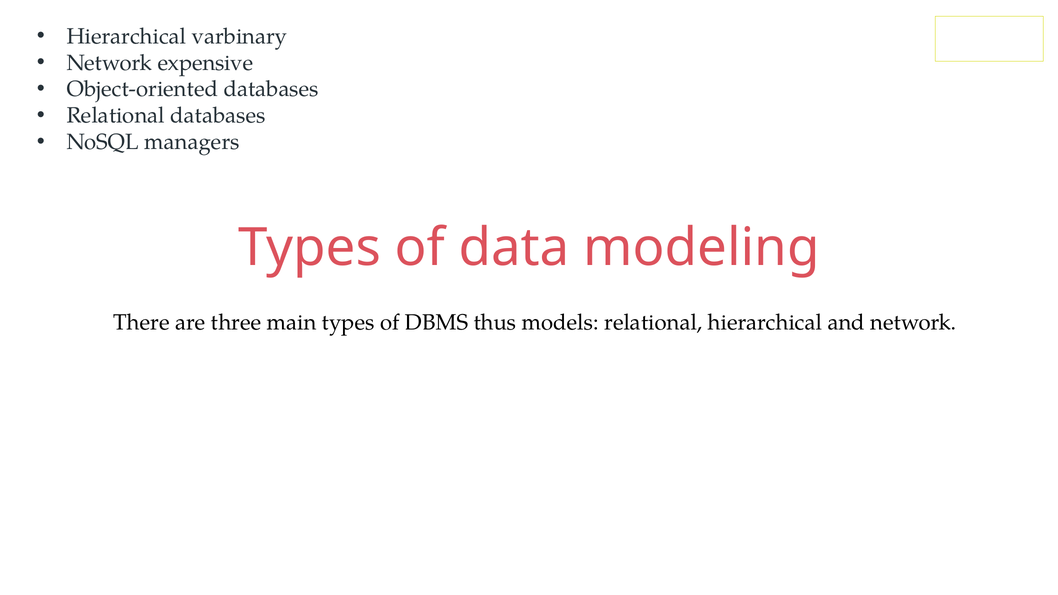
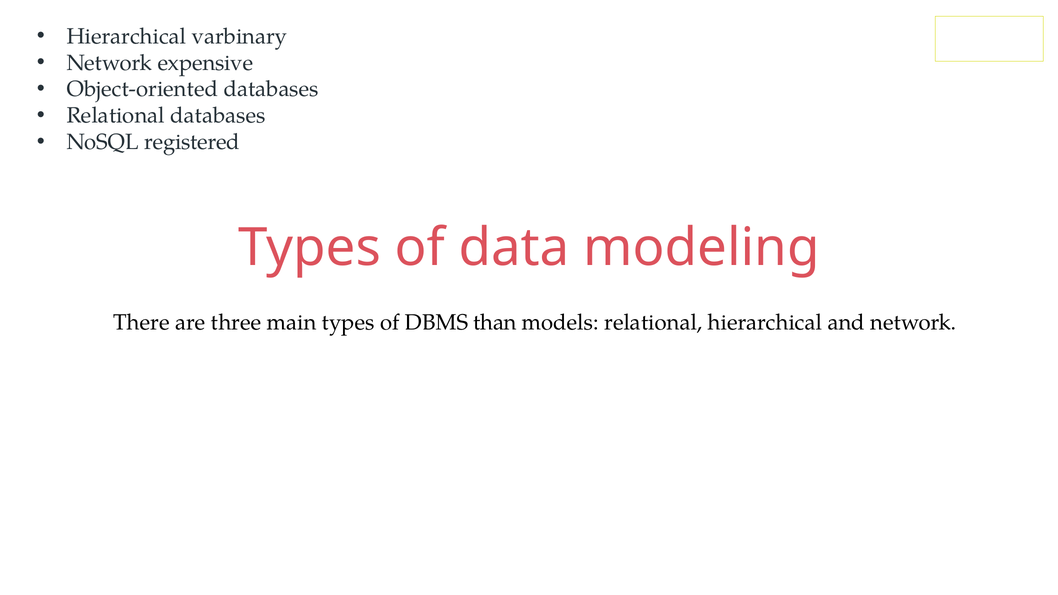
managers: managers -> registered
thus: thus -> than
